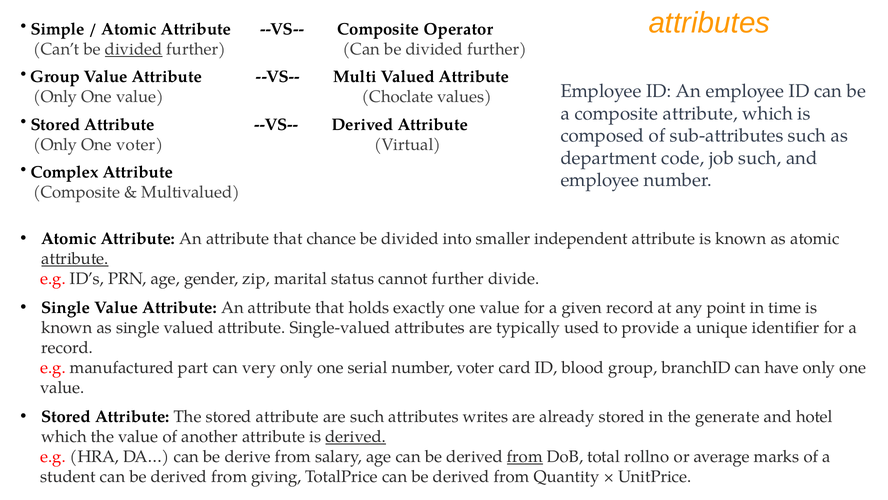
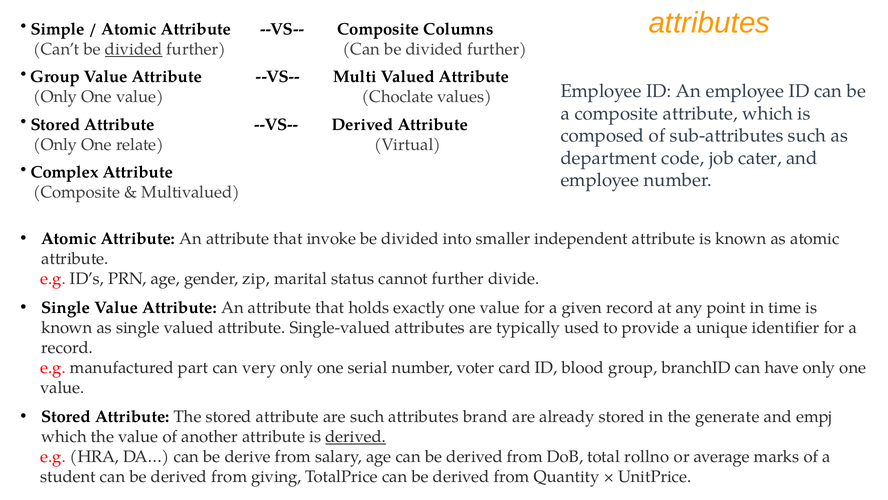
Operator: Operator -> Columns
One voter: voter -> relate
job such: such -> cater
chance: chance -> invoke
attribute at (75, 259) underline: present -> none
writes: writes -> brand
hotel: hotel -> empj
from at (525, 456) underline: present -> none
